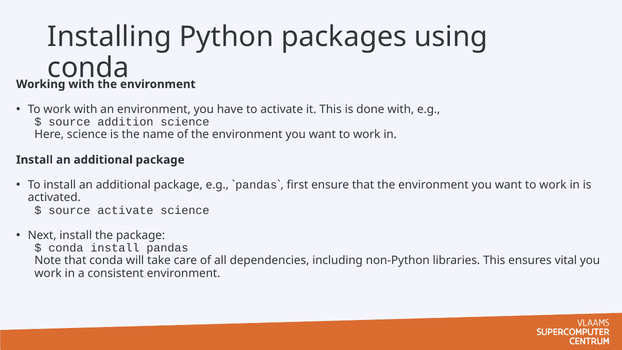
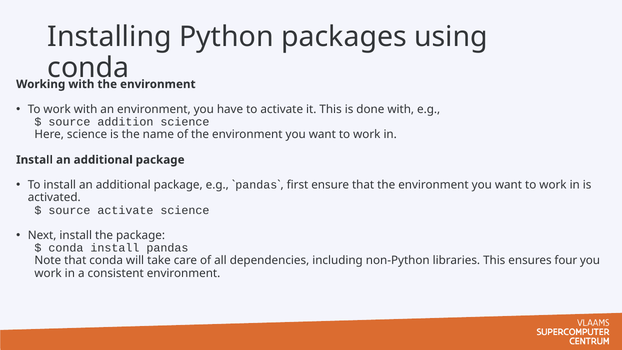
vital: vital -> four
